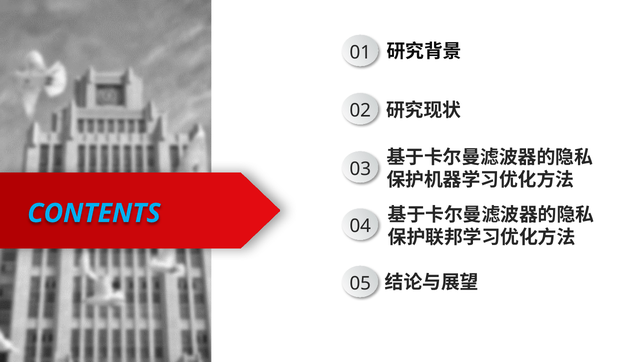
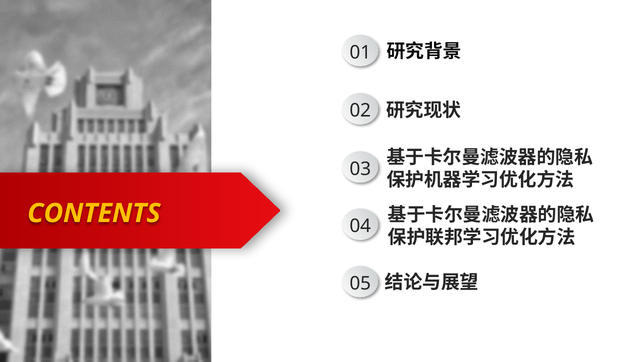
CONTENTS colour: light blue -> yellow
